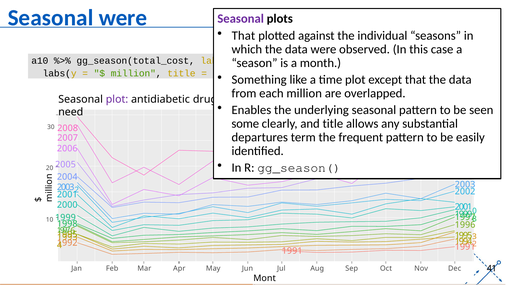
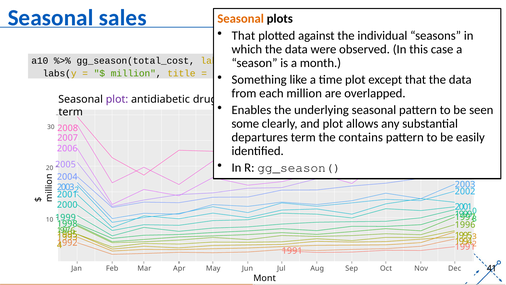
Seasonal were: were -> sales
Seasonal at (241, 19) colour: purple -> orange
need at (71, 112): need -> term
and title: title -> plot
frequent: frequent -> contains
